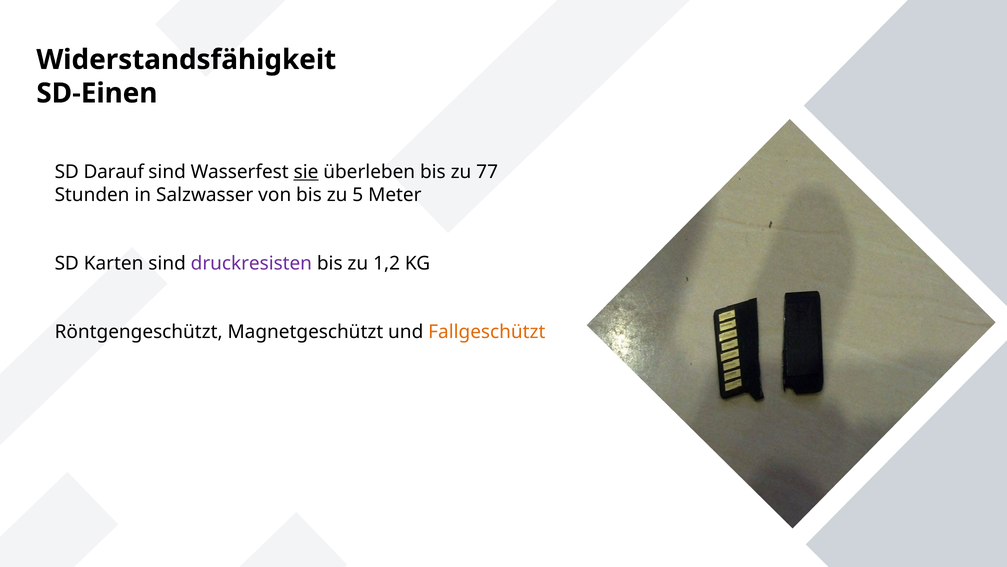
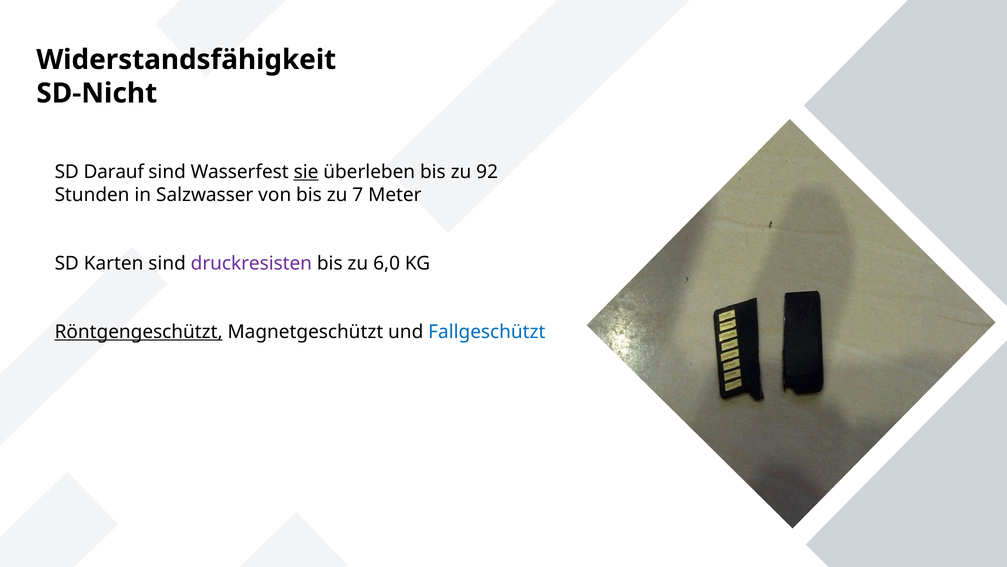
SD-Einen: SD-Einen -> SD-Nicht
77: 77 -> 92
5: 5 -> 7
1,2: 1,2 -> 6,0
Röntgengeschützt underline: none -> present
Fallgeschützt colour: orange -> blue
